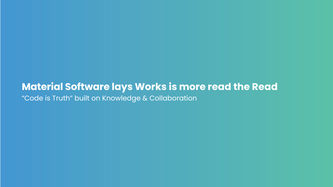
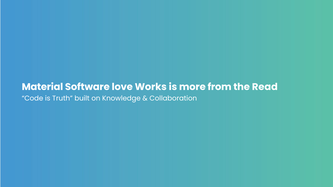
lays: lays -> love
more read: read -> from
